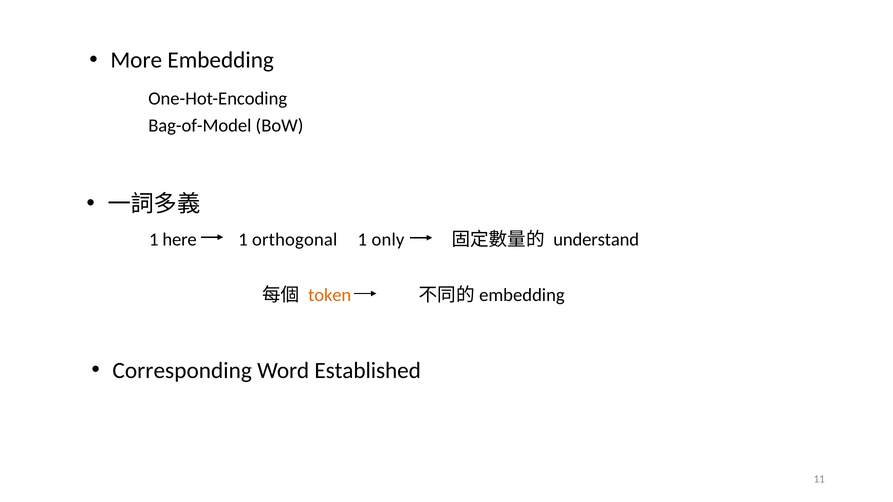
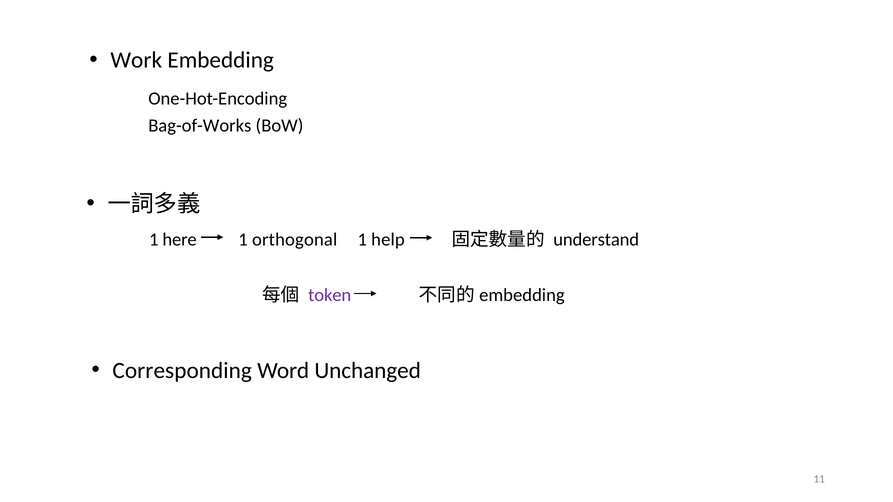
More: More -> Work
Bag-of-Model: Bag-of-Model -> Bag-of-Works
only: only -> help
token colour: orange -> purple
Established: Established -> Unchanged
